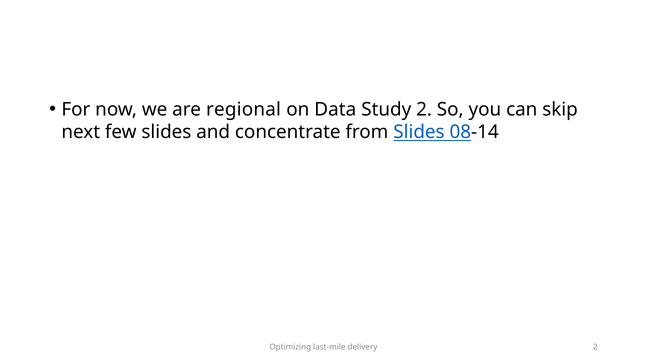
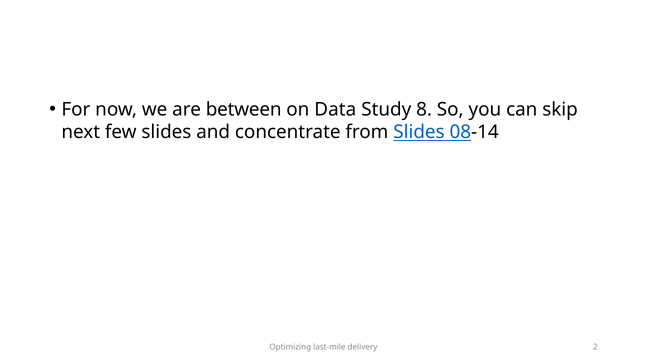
regional: regional -> between
Study 2: 2 -> 8
